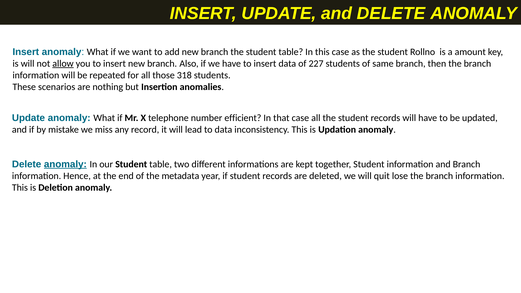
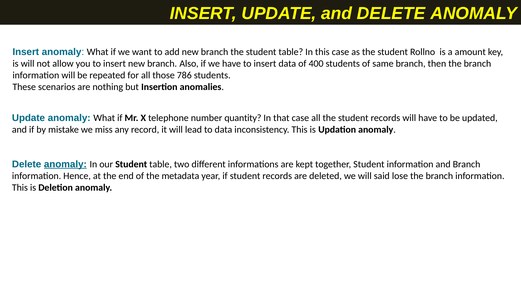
allow underline: present -> none
227: 227 -> 400
318: 318 -> 786
efficient: efficient -> quantity
quit: quit -> said
